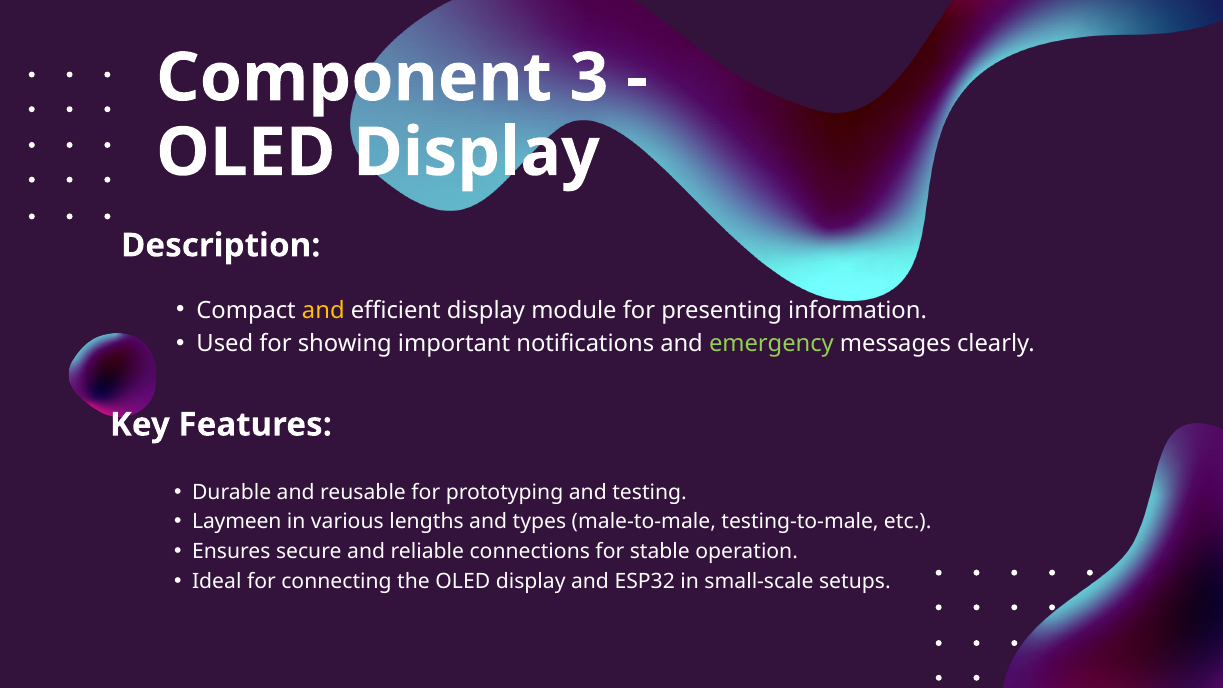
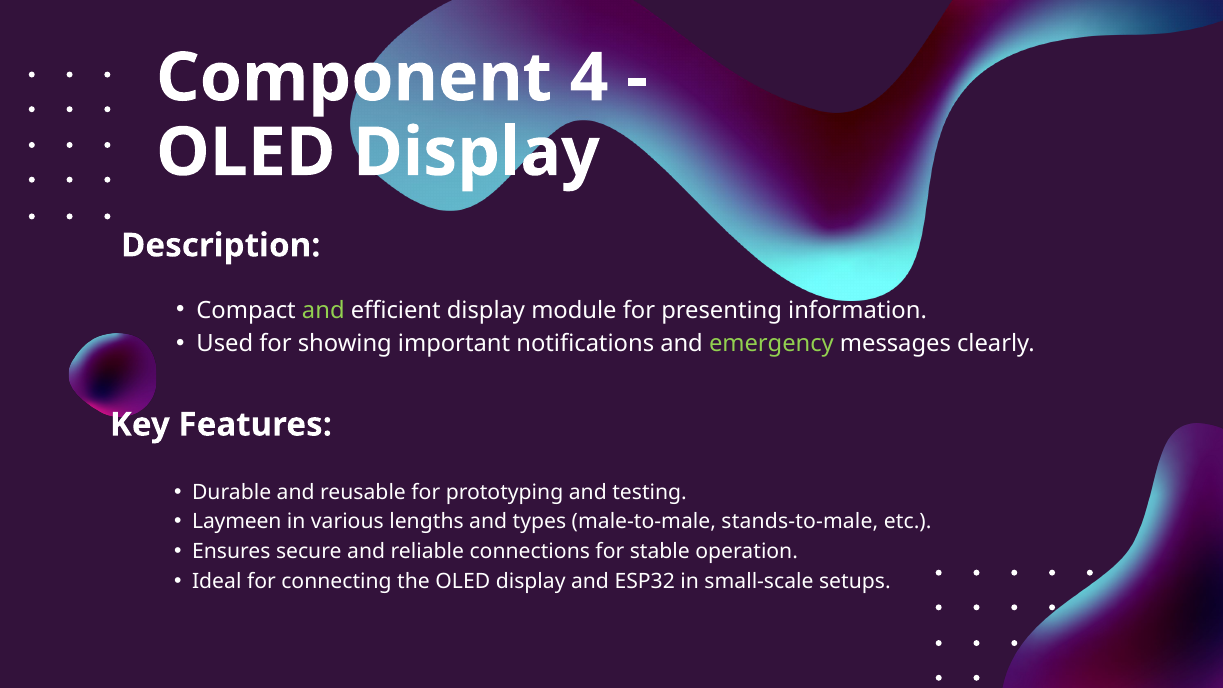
3: 3 -> 4
and at (323, 310) colour: yellow -> light green
testing-to-male: testing-to-male -> stands-to-male
